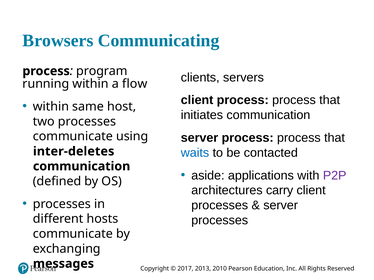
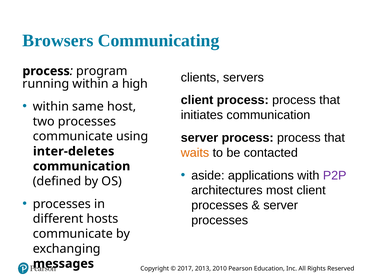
flow: flow -> high
waits colour: blue -> orange
carry: carry -> most
